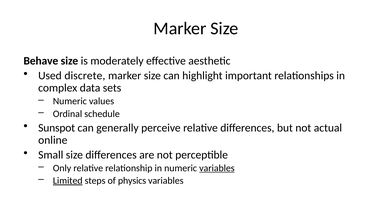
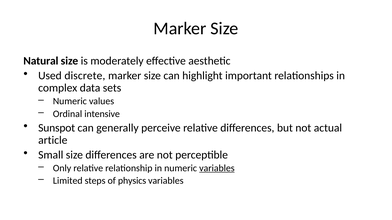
Behave: Behave -> Natural
schedule: schedule -> intensive
online: online -> article
Limited underline: present -> none
